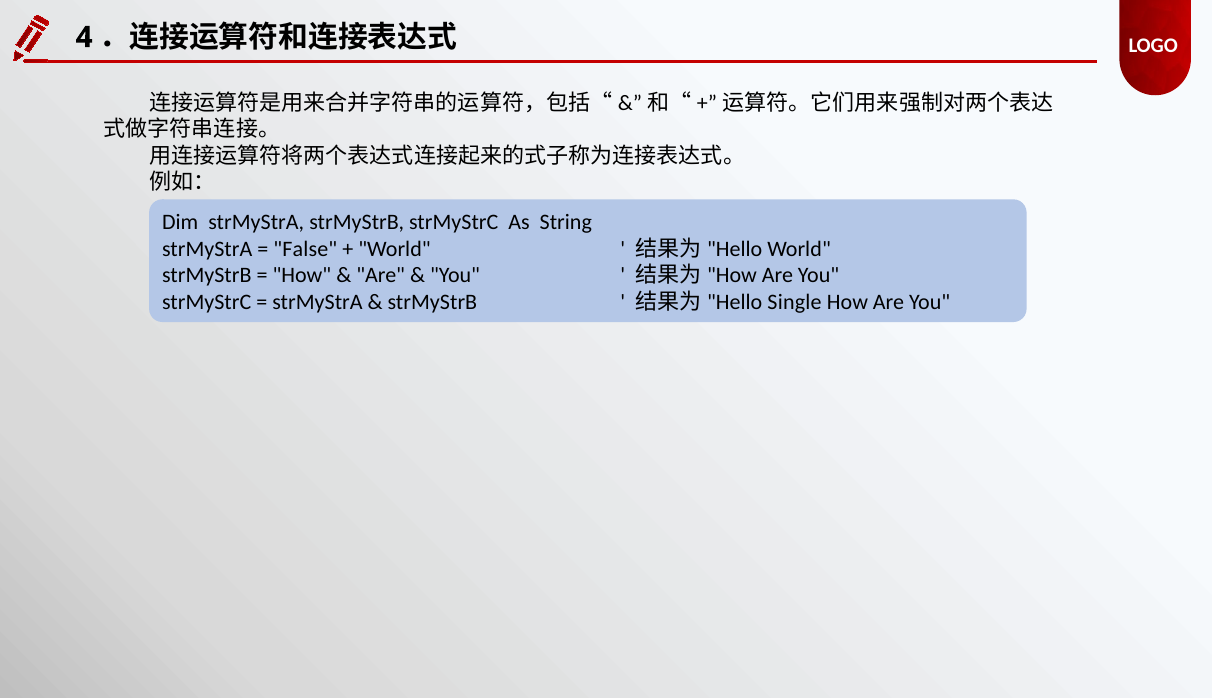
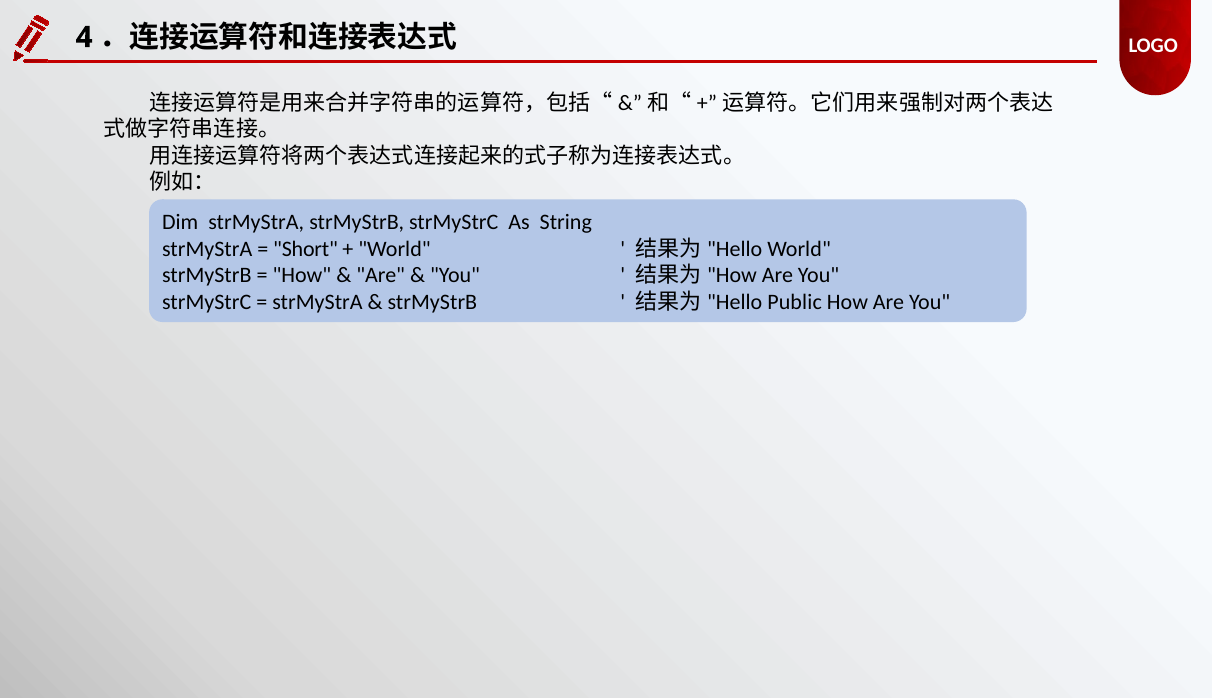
False: False -> Short
Single: Single -> Public
